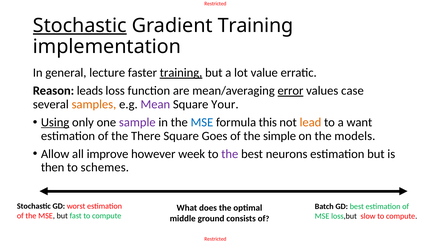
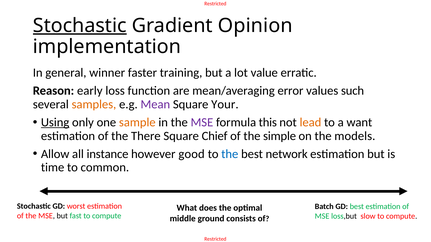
Gradient Training: Training -> Opinion
lecture: lecture -> winner
training at (181, 73) underline: present -> none
leads: leads -> early
error underline: present -> none
case: case -> such
sample colour: purple -> orange
MSE at (202, 123) colour: blue -> purple
Goes: Goes -> Chief
improve: improve -> instance
week: week -> good
the at (230, 154) colour: purple -> blue
neurons: neurons -> network
then: then -> time
schemes: schemes -> common
